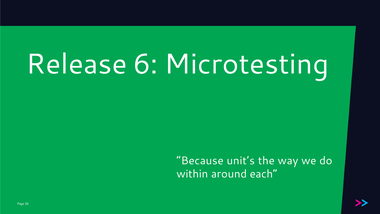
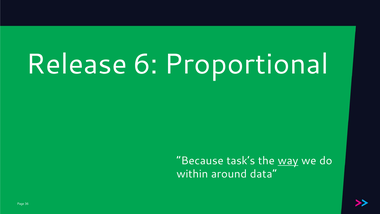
Microtesting: Microtesting -> Proportional
unit’s: unit’s -> task’s
way underline: none -> present
each: each -> data
